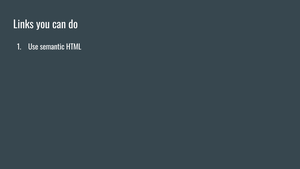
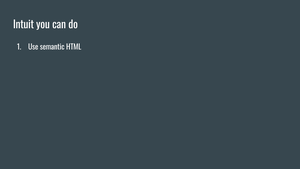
Links: Links -> Intuit
